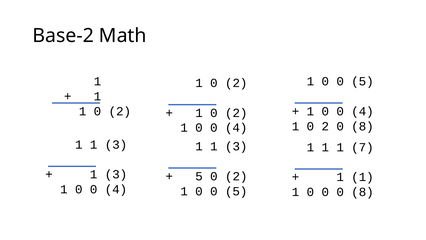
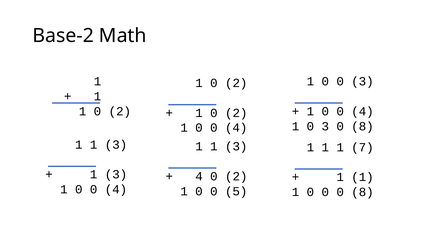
5 at (362, 81): 5 -> 3
2 at (325, 126): 2 -> 3
5 at (199, 176): 5 -> 4
